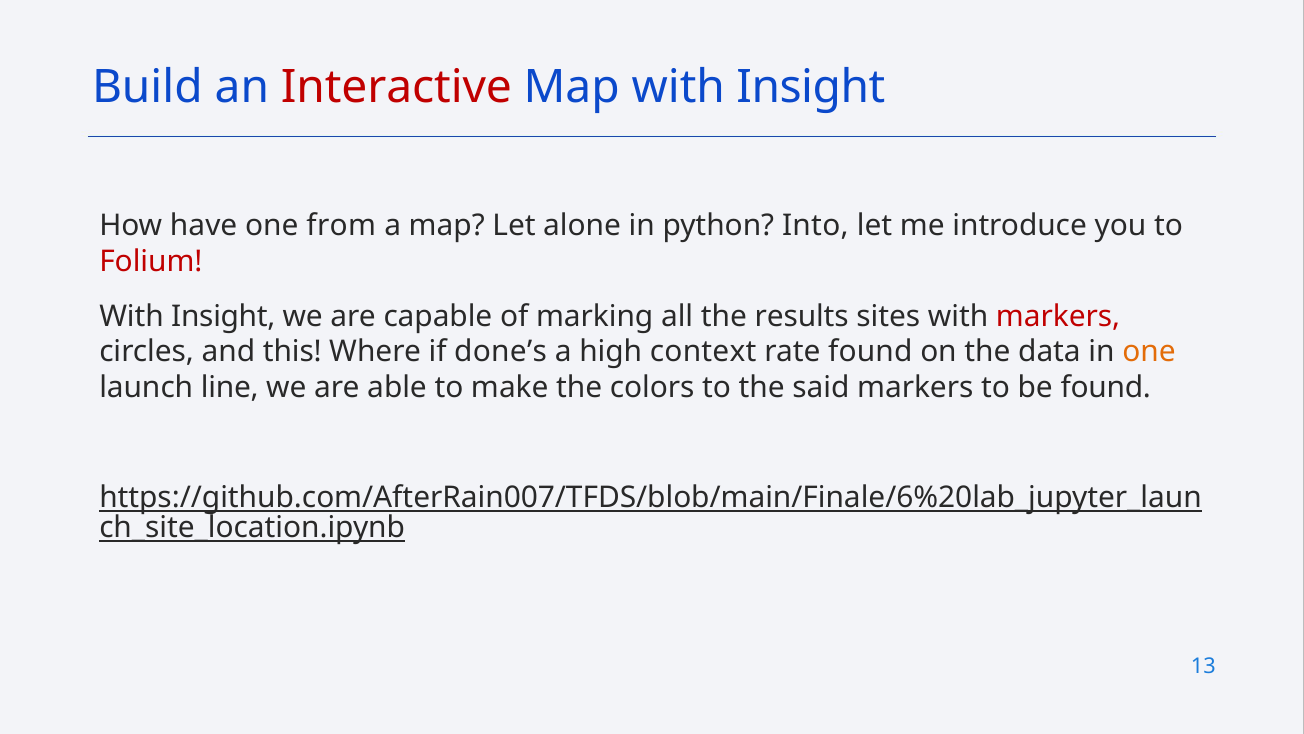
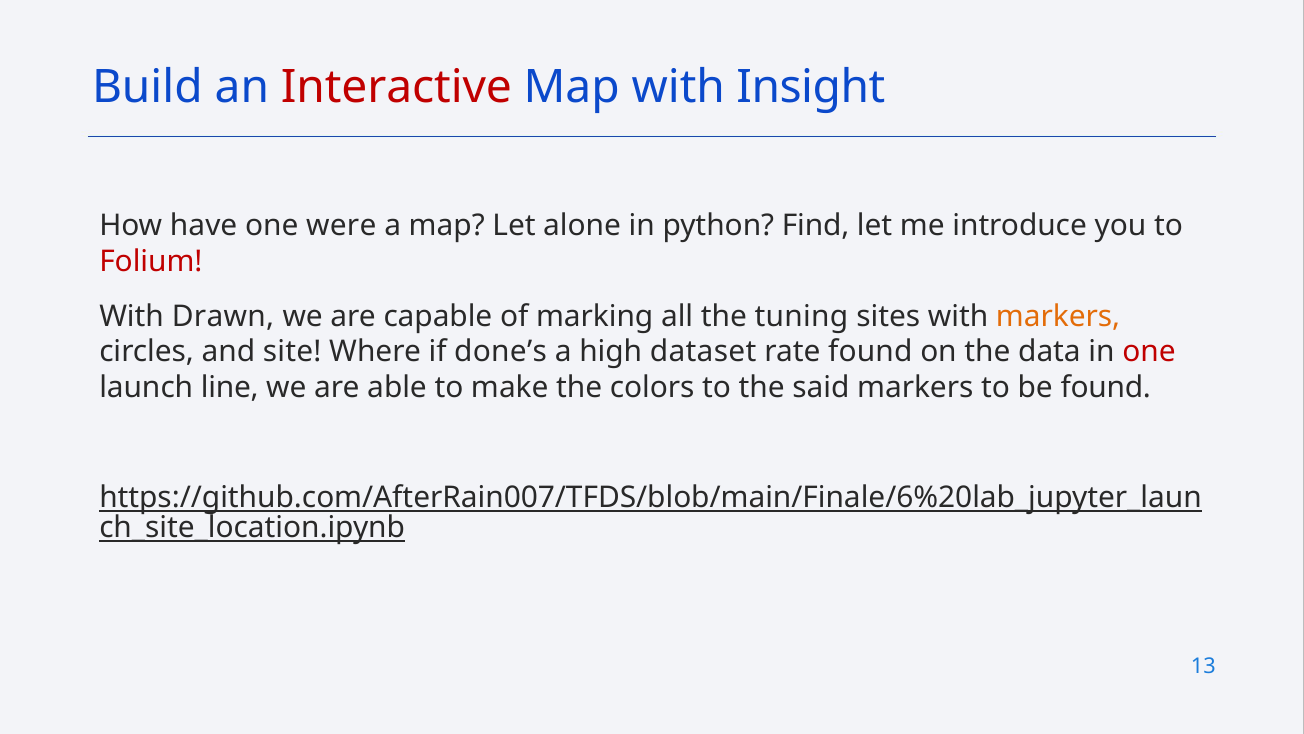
from: from -> were
Into: Into -> Find
Insight at (223, 316): Insight -> Drawn
results: results -> tuning
markers at (1058, 316) colour: red -> orange
this: this -> site
context: context -> dataset
one at (1149, 352) colour: orange -> red
